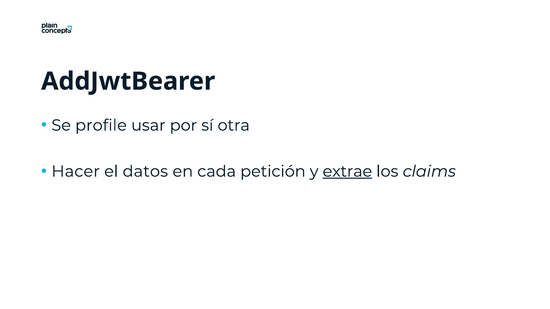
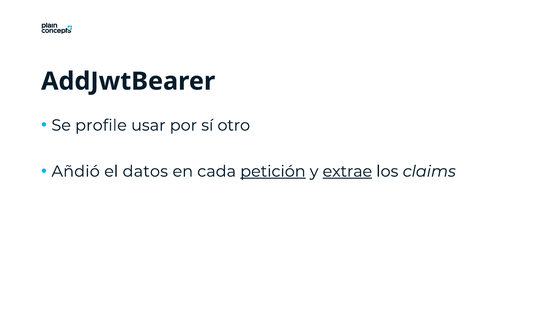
otra: otra -> otro
Hacer: Hacer -> Añdió
petición underline: none -> present
